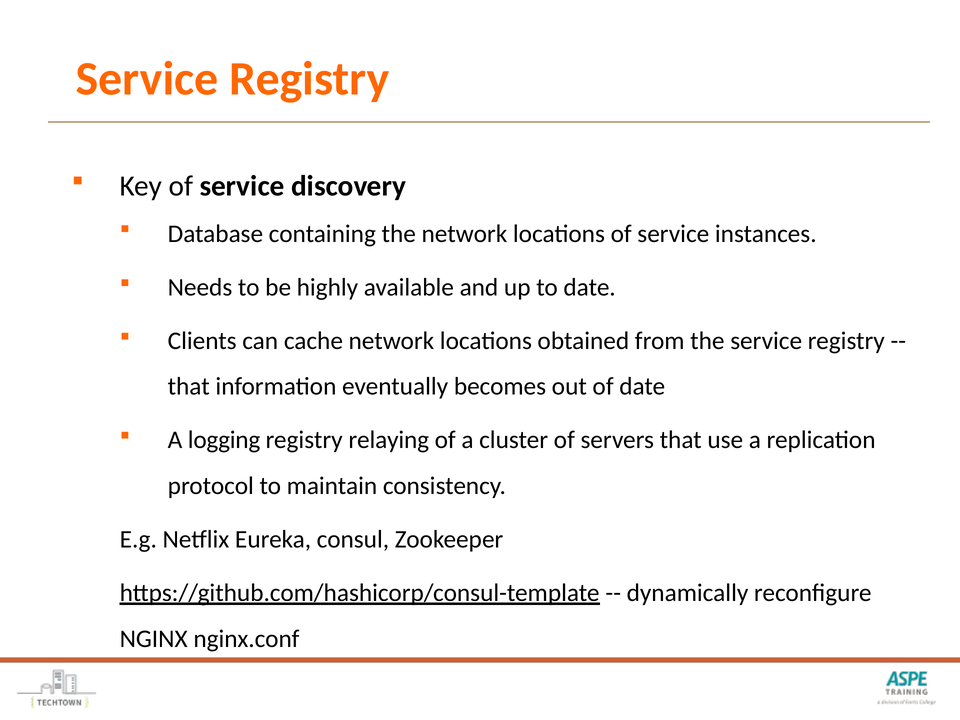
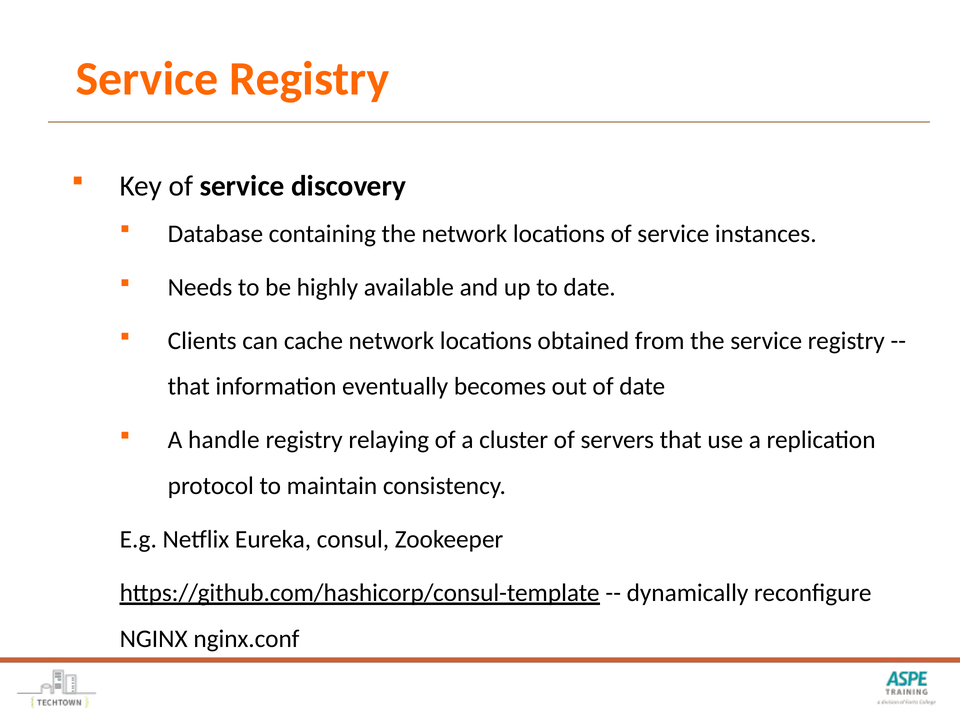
logging: logging -> handle
